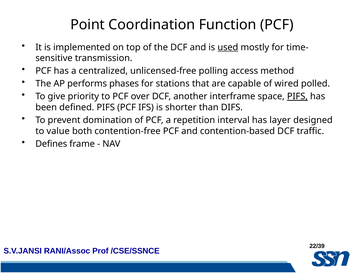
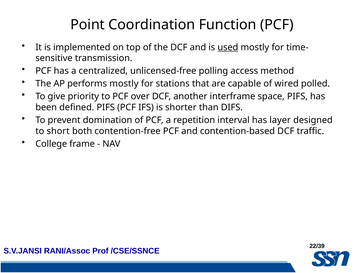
performs phases: phases -> mostly
PIFS at (297, 96) underline: present -> none
value: value -> short
Defines: Defines -> College
